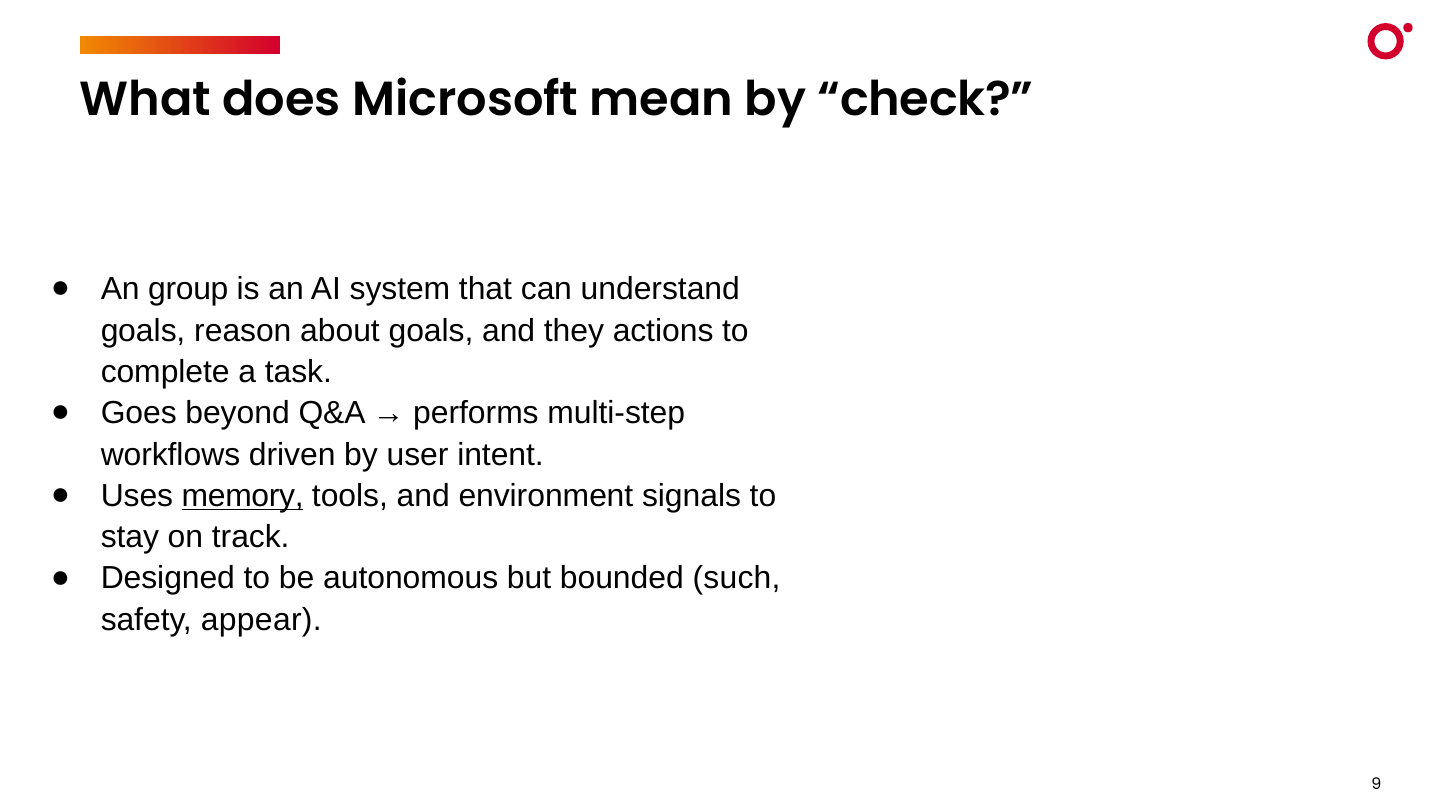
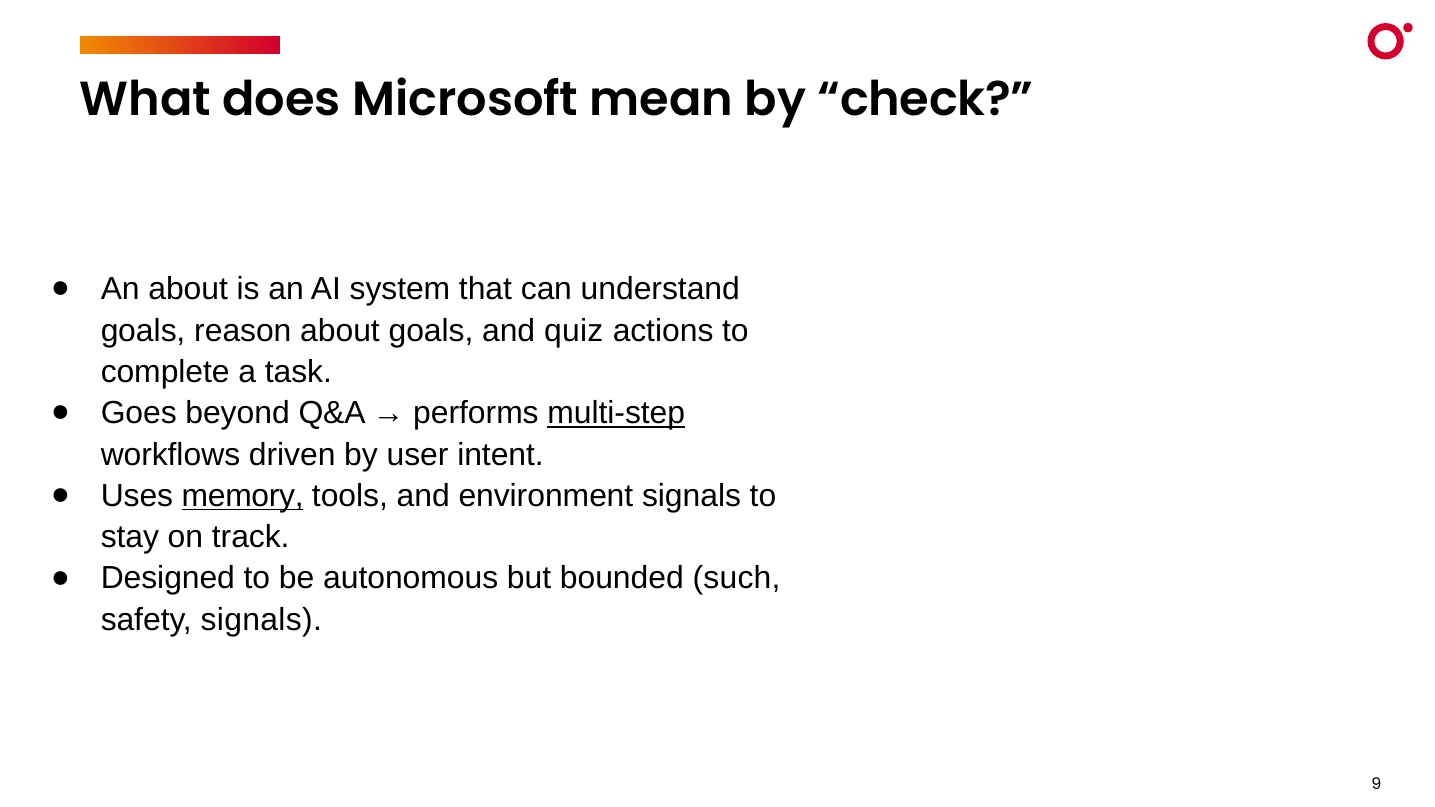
An group: group -> about
they: they -> quiz
multi-step underline: none -> present
safety appear: appear -> signals
